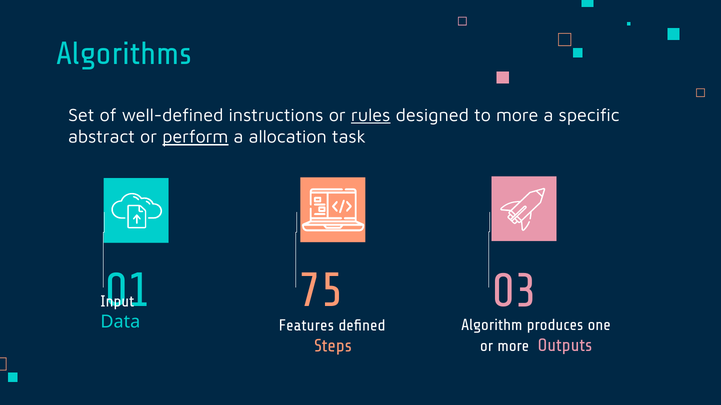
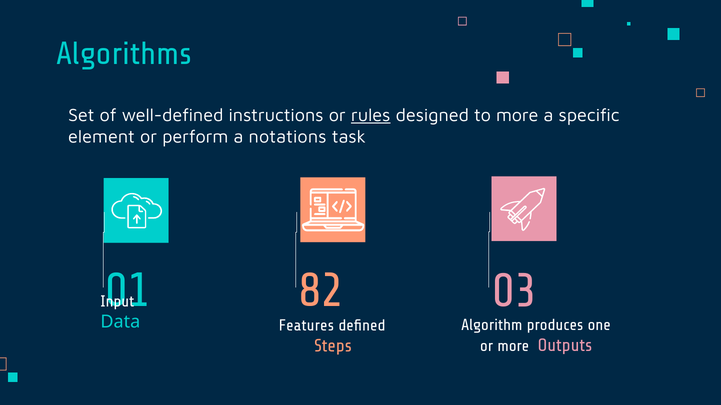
abstract: abstract -> element
perform underline: present -> none
allocation: allocation -> notations
75: 75 -> 82
